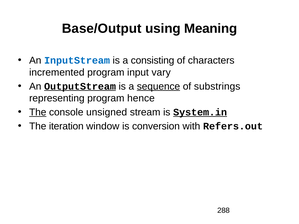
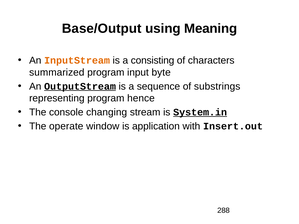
InputStream colour: blue -> orange
incremented: incremented -> summarized
vary: vary -> byte
sequence underline: present -> none
The at (38, 112) underline: present -> none
unsigned: unsigned -> changing
iteration: iteration -> operate
conversion: conversion -> application
Refers.out: Refers.out -> Insert.out
